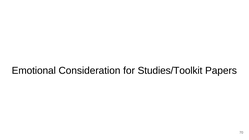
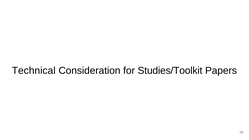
Emotional: Emotional -> Technical
